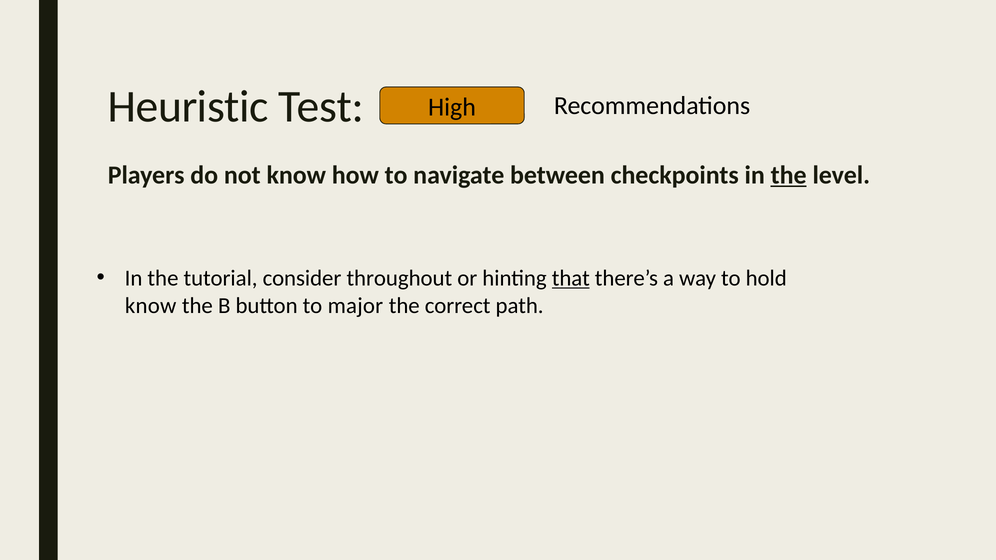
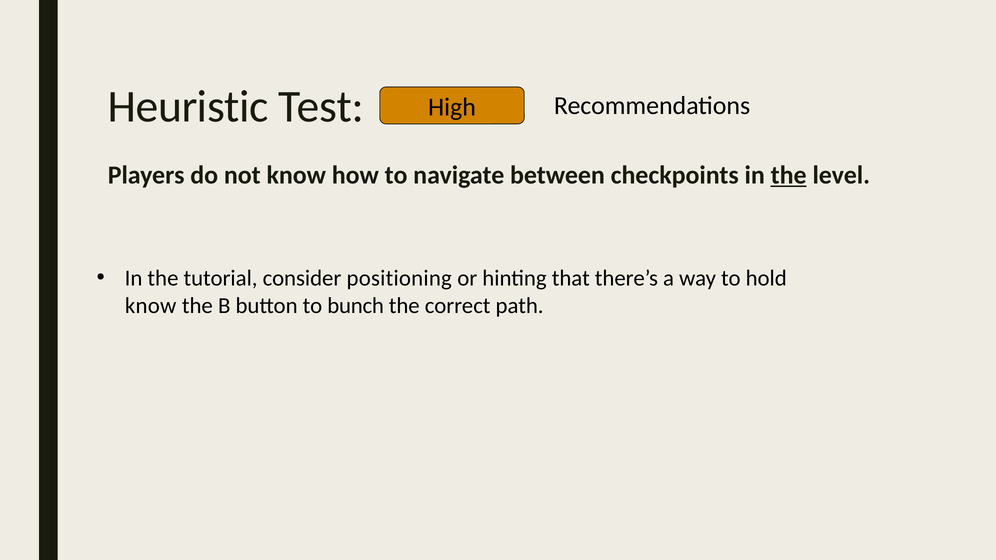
throughout: throughout -> positioning
that underline: present -> none
major: major -> bunch
